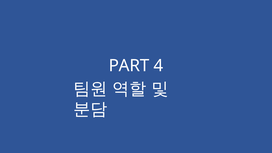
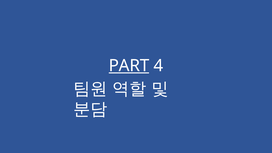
PART underline: none -> present
